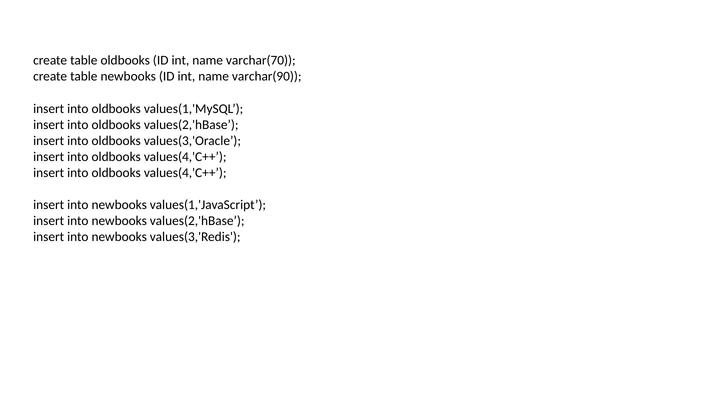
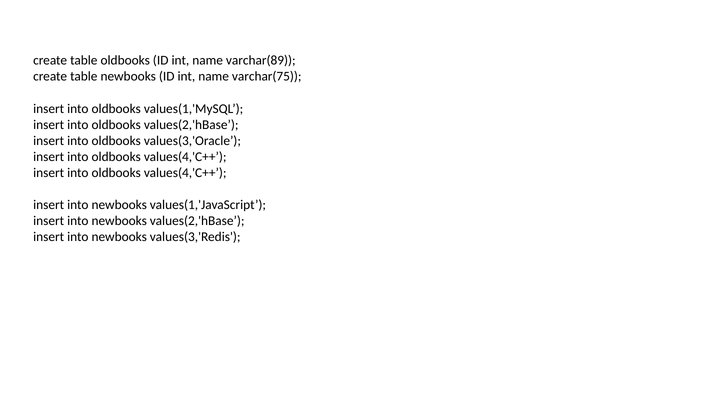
varchar(70: varchar(70 -> varchar(89
varchar(90: varchar(90 -> varchar(75
